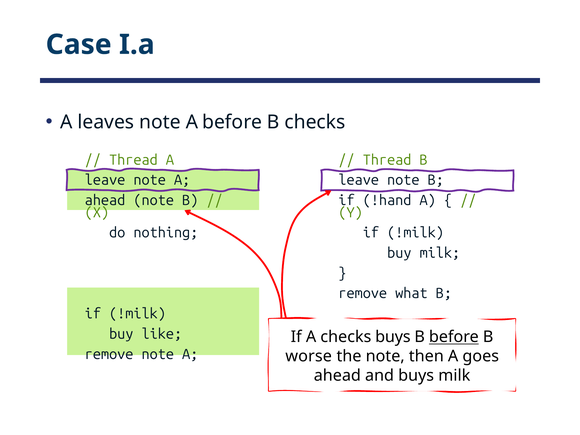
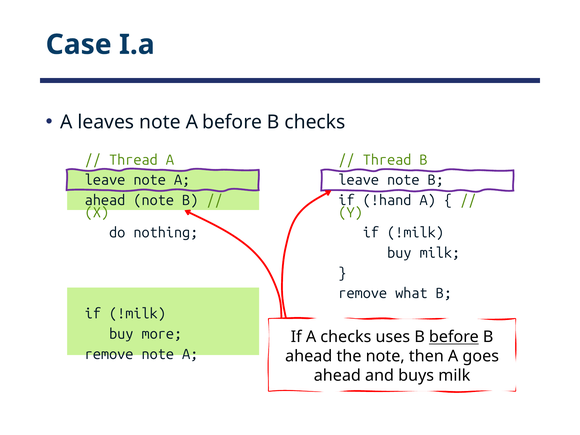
like: like -> more
checks buys: buys -> uses
worse at (309, 356): worse -> ahead
